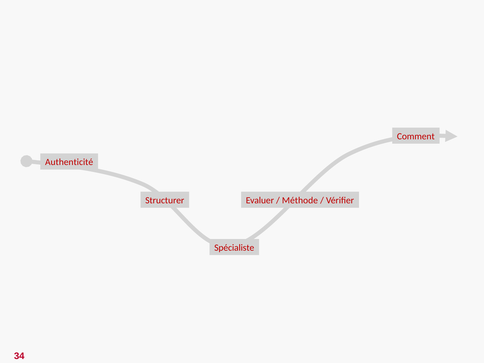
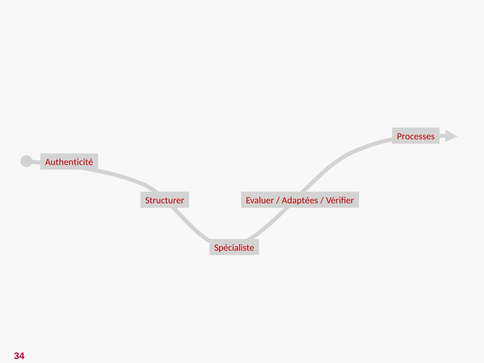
Comment: Comment -> Processes
Méthode: Méthode -> Adaptées
